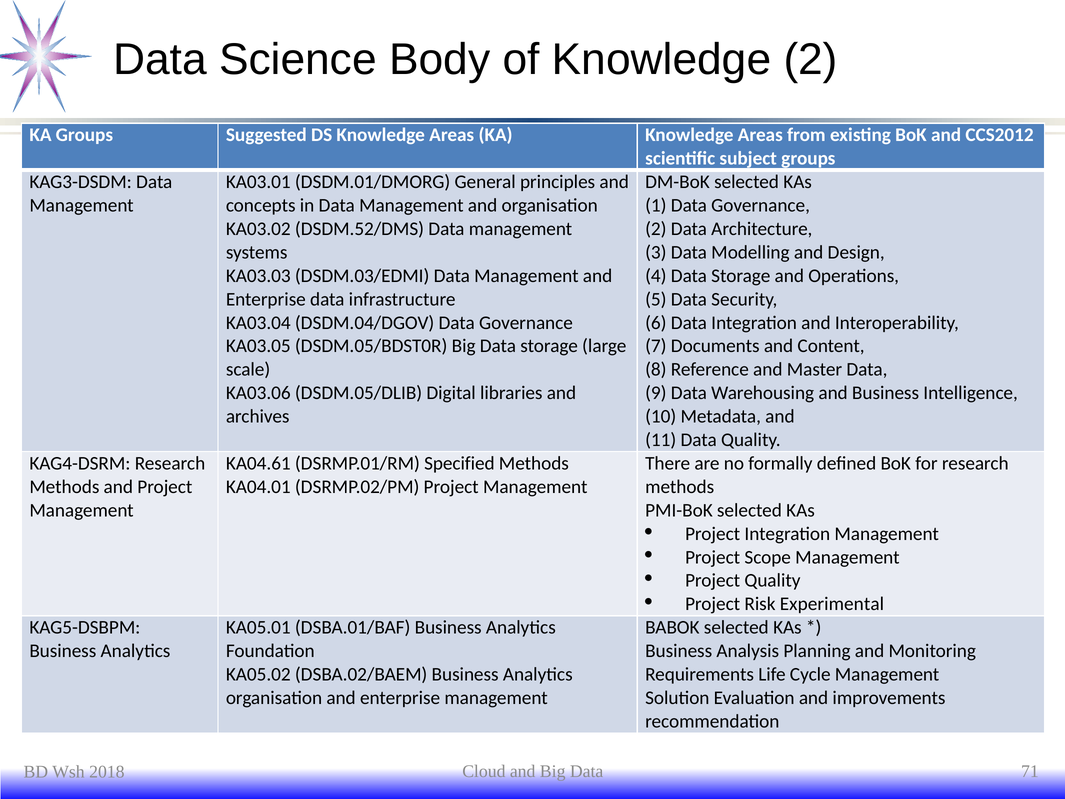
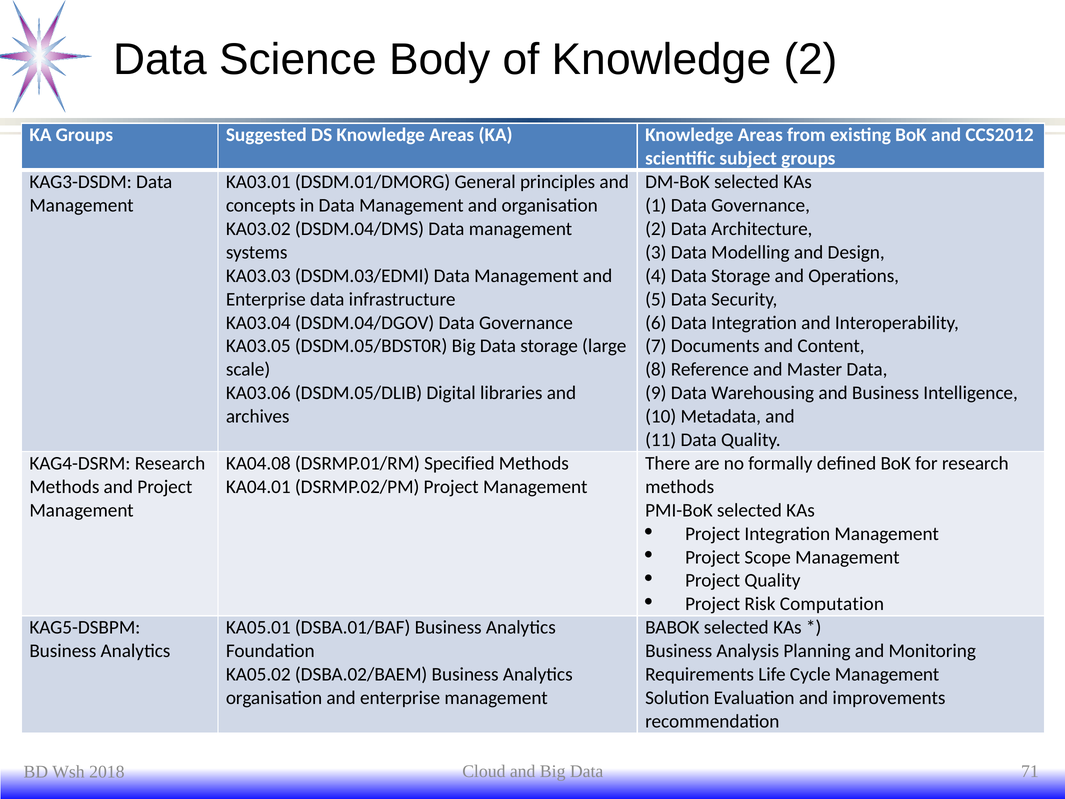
DSDM.52/DMS: DSDM.52/DMS -> DSDM.04/DMS
KA04.61: KA04.61 -> KA04.08
Experimental: Experimental -> Computation
